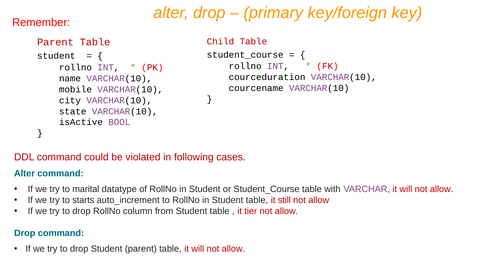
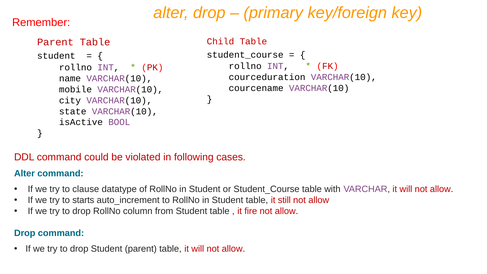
marital: marital -> clause
tier: tier -> fire
